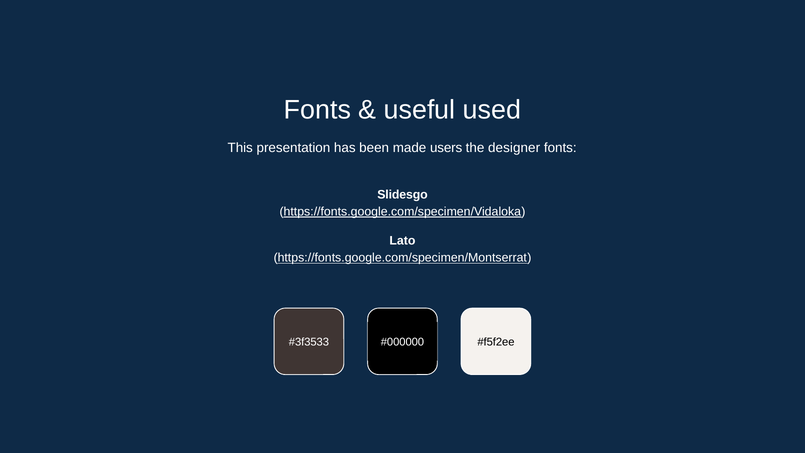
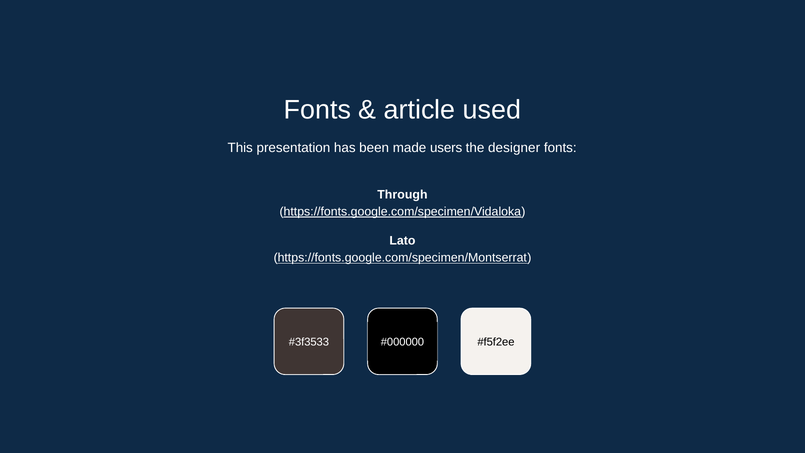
useful: useful -> article
Slidesgo: Slidesgo -> Through
